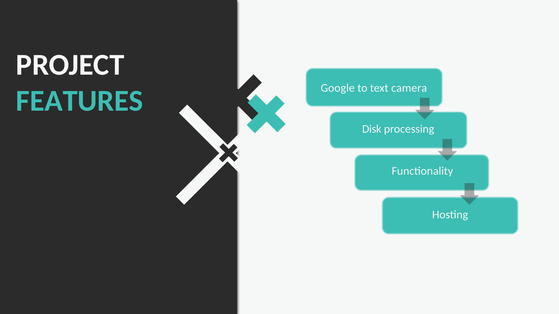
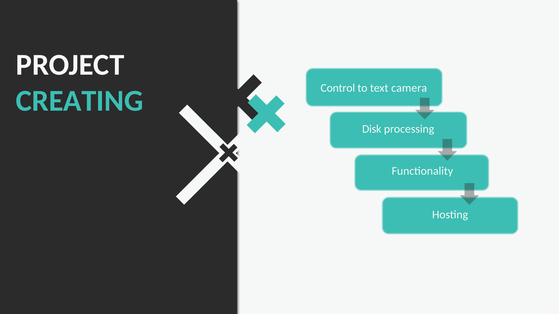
Google: Google -> Control
FEATURES: FEATURES -> CREATING
